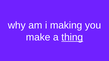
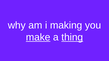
make underline: none -> present
